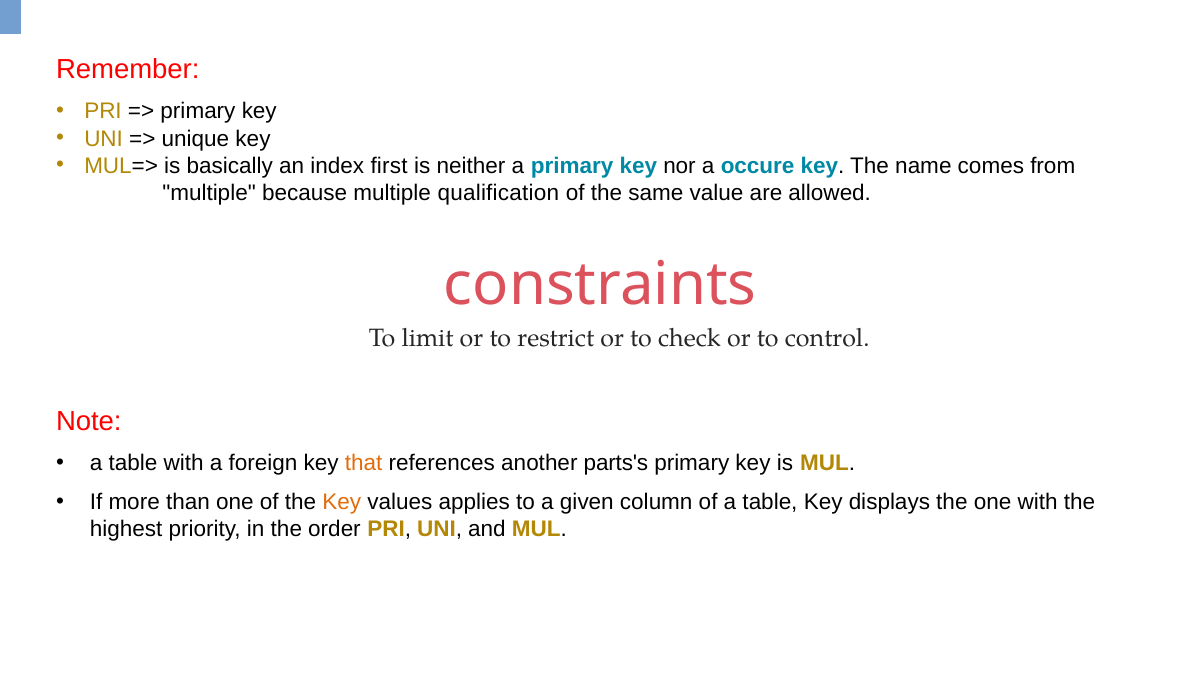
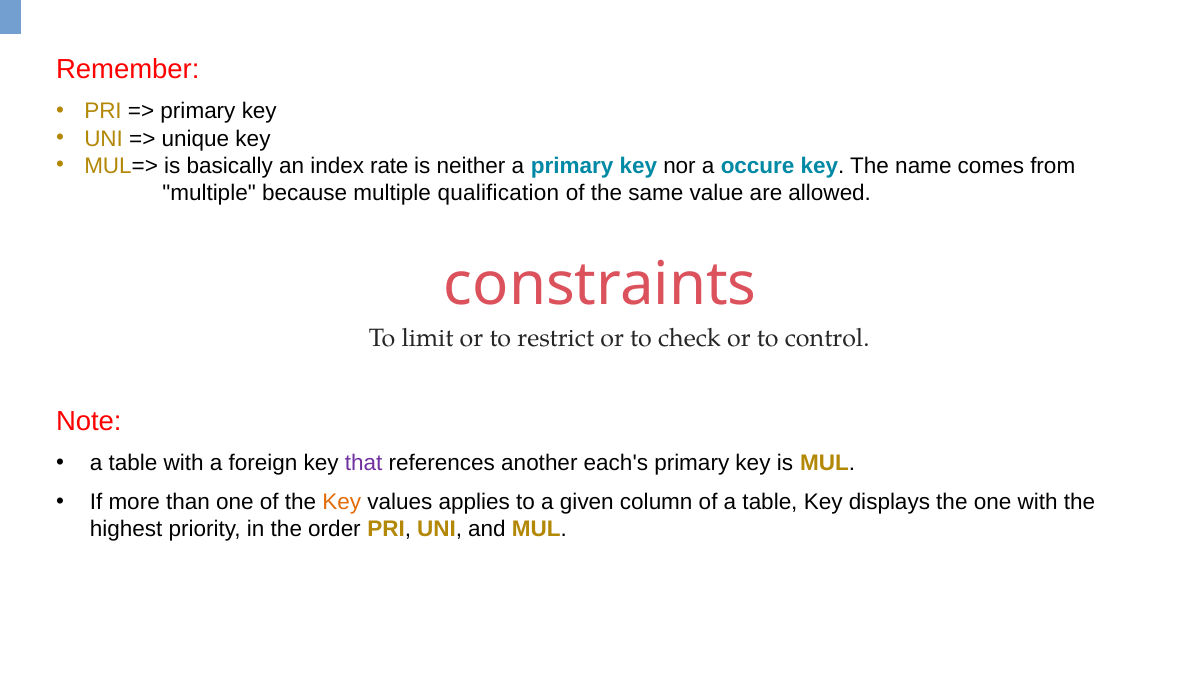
first: first -> rate
that colour: orange -> purple
parts's: parts's -> each's
